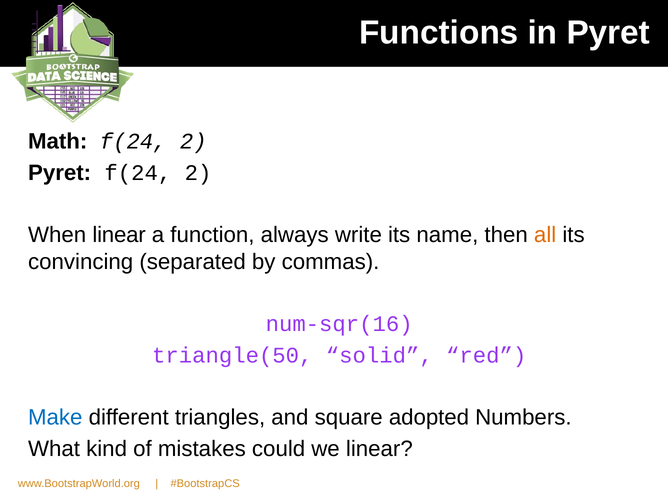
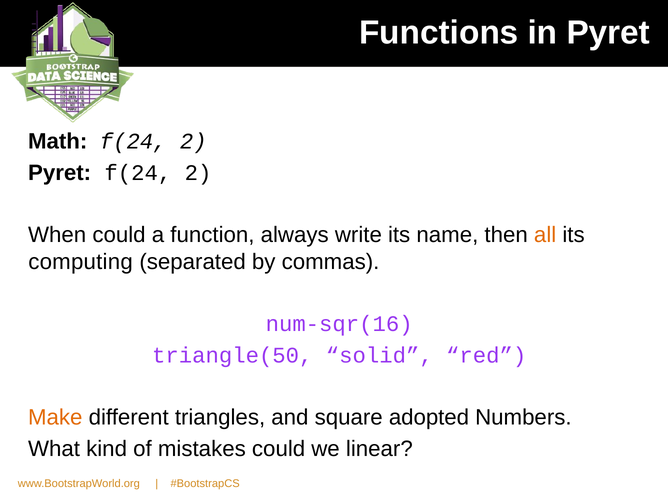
When linear: linear -> could
convincing: convincing -> computing
Make colour: blue -> orange
